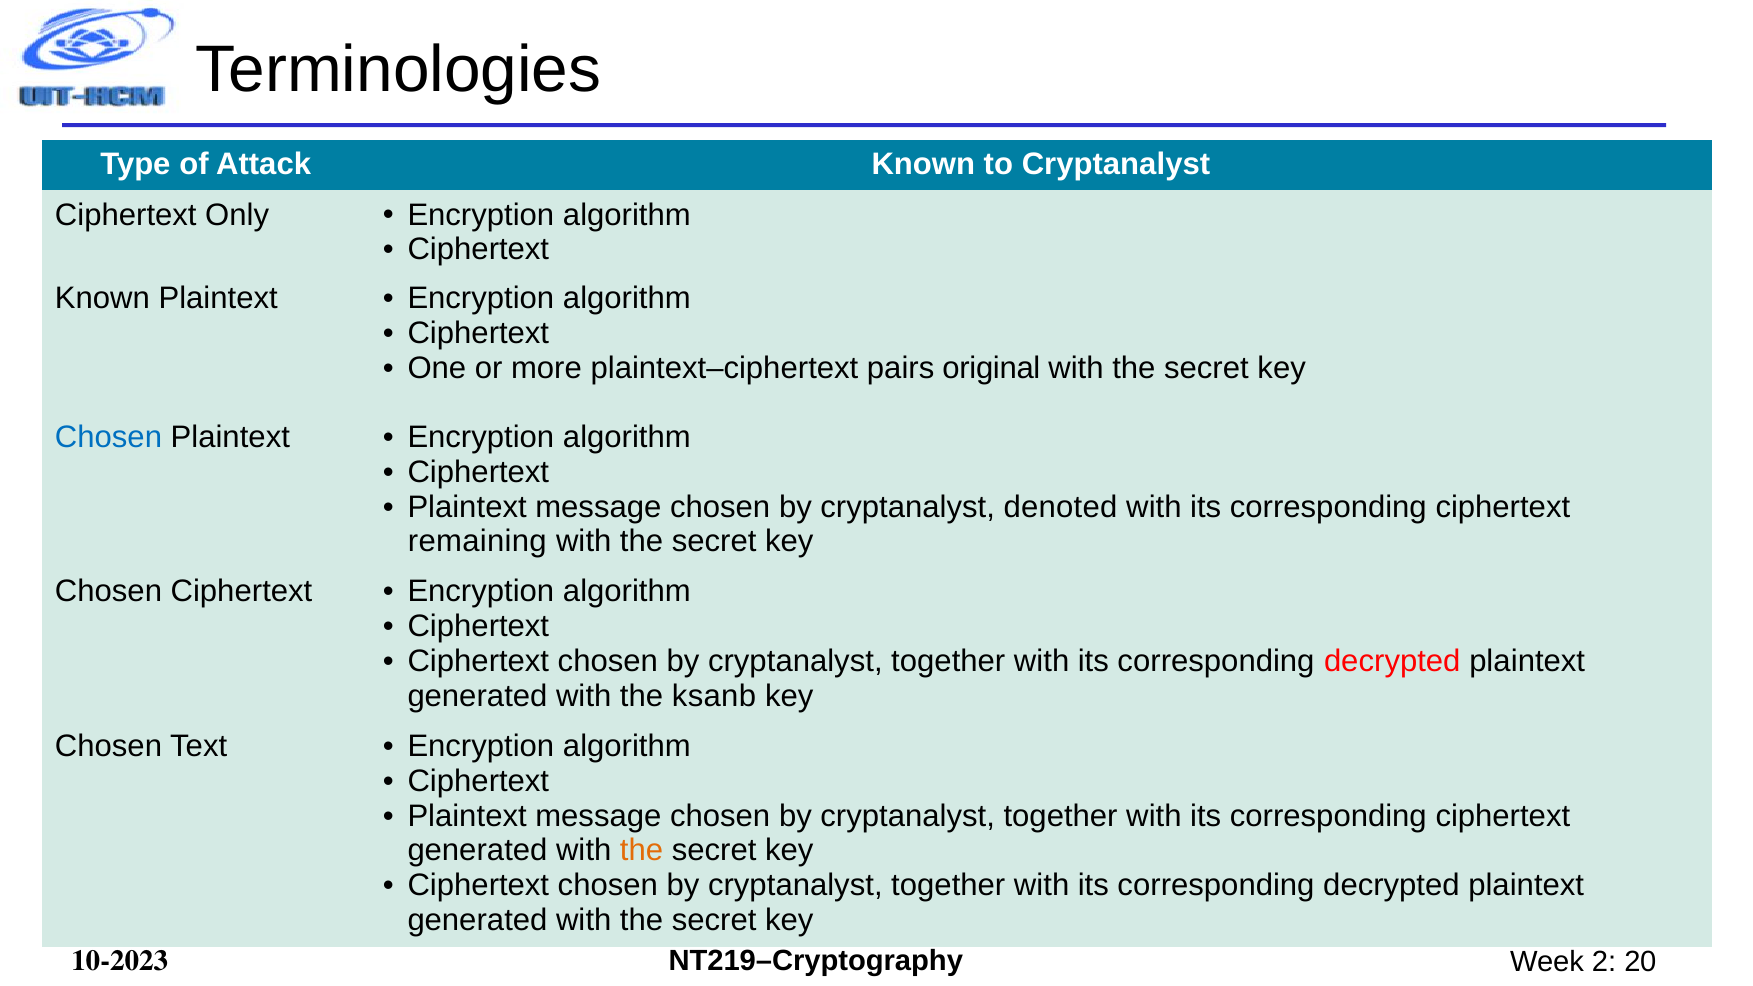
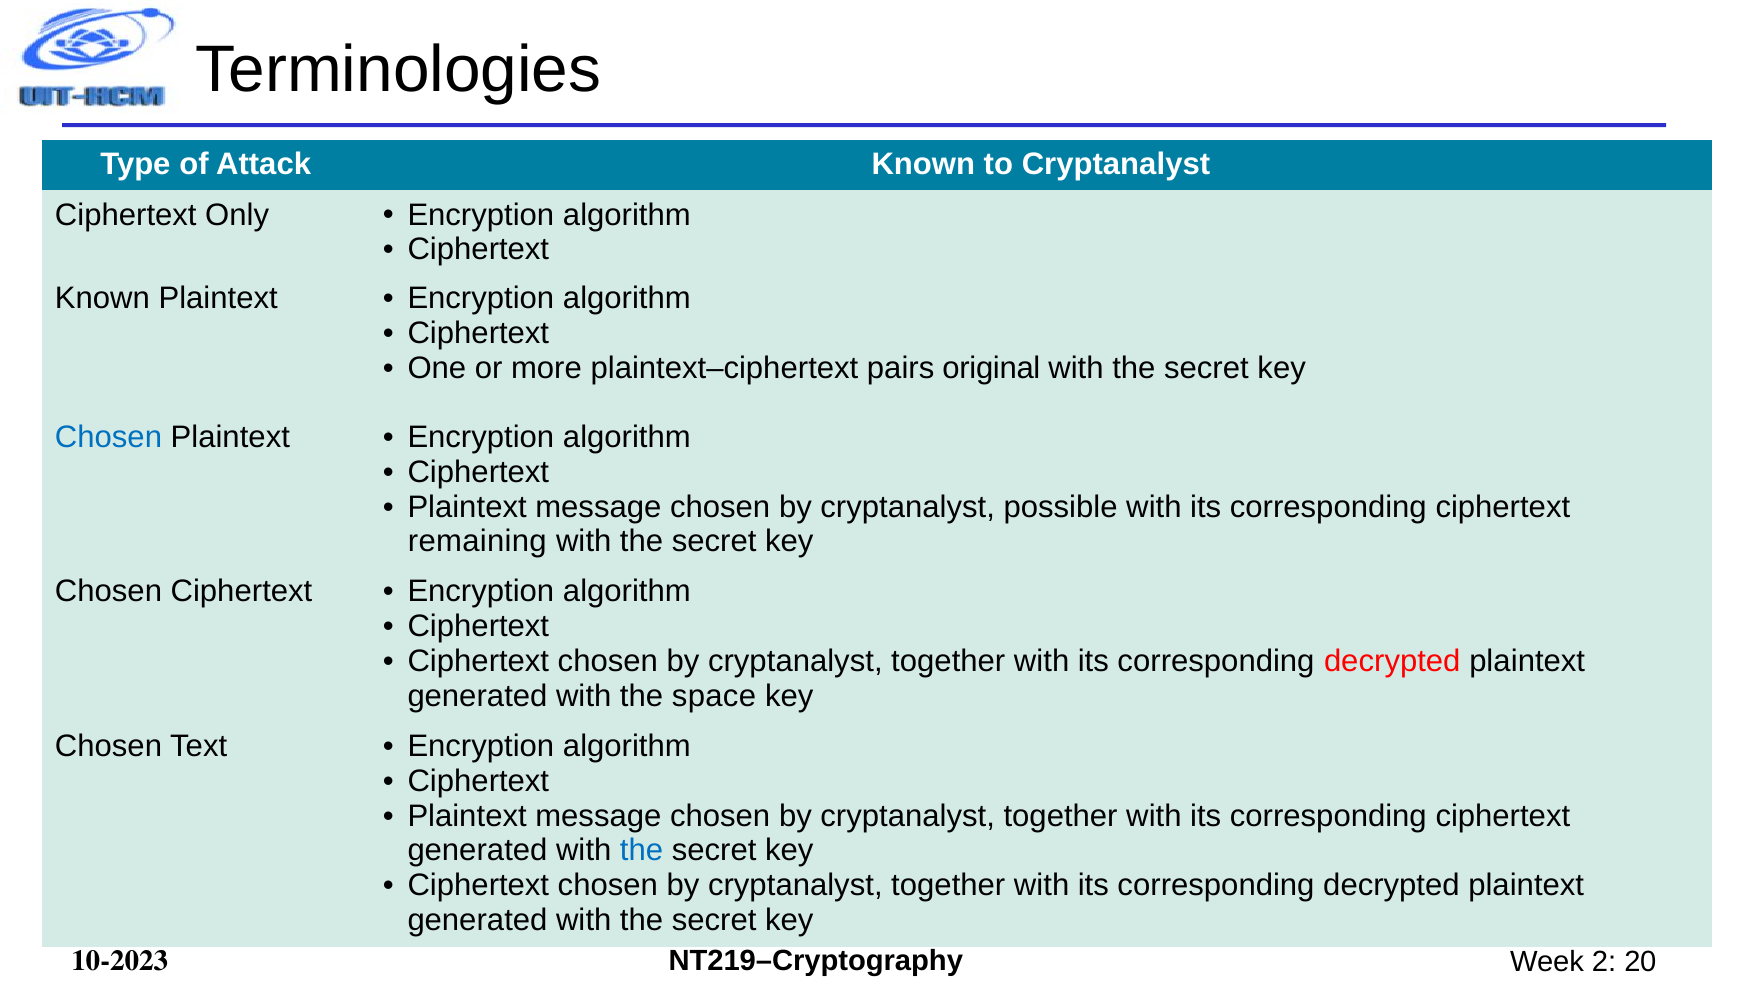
denoted: denoted -> possible
ksanb: ksanb -> space
the at (641, 851) colour: orange -> blue
